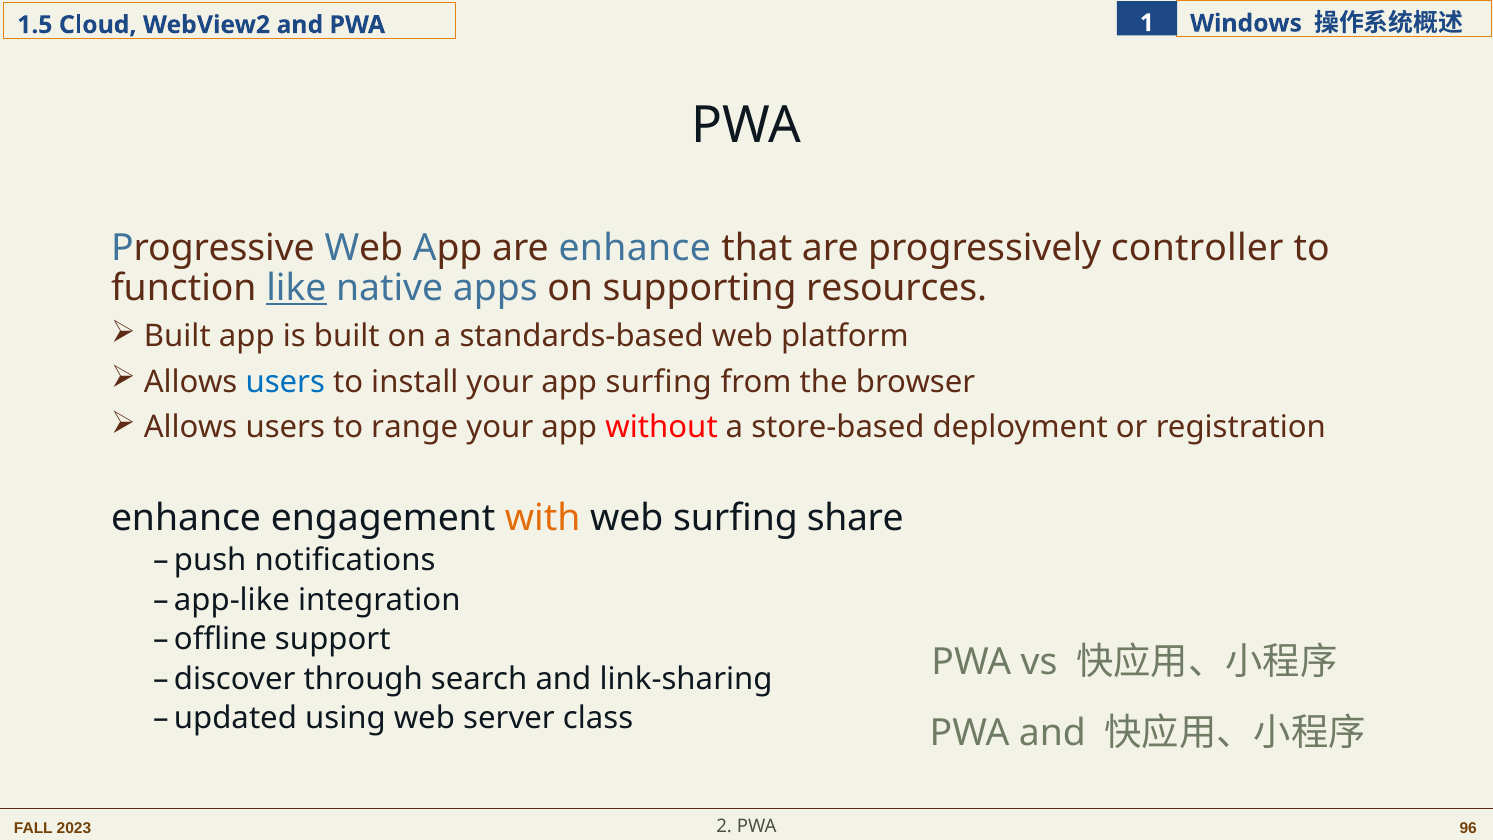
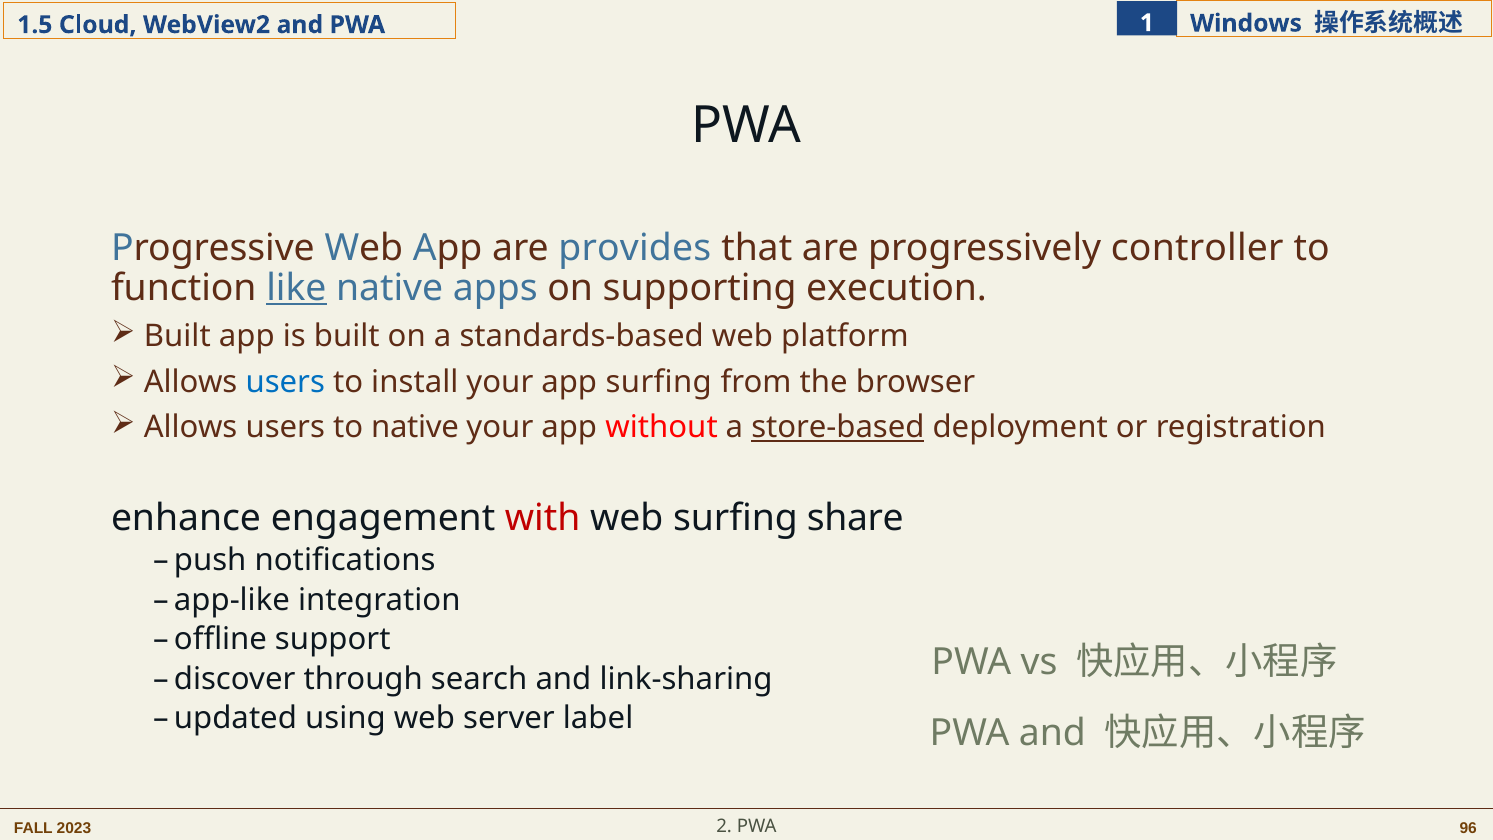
are enhance: enhance -> provides
resources: resources -> execution
to range: range -> native
store-based underline: none -> present
with colour: orange -> red
class: class -> label
